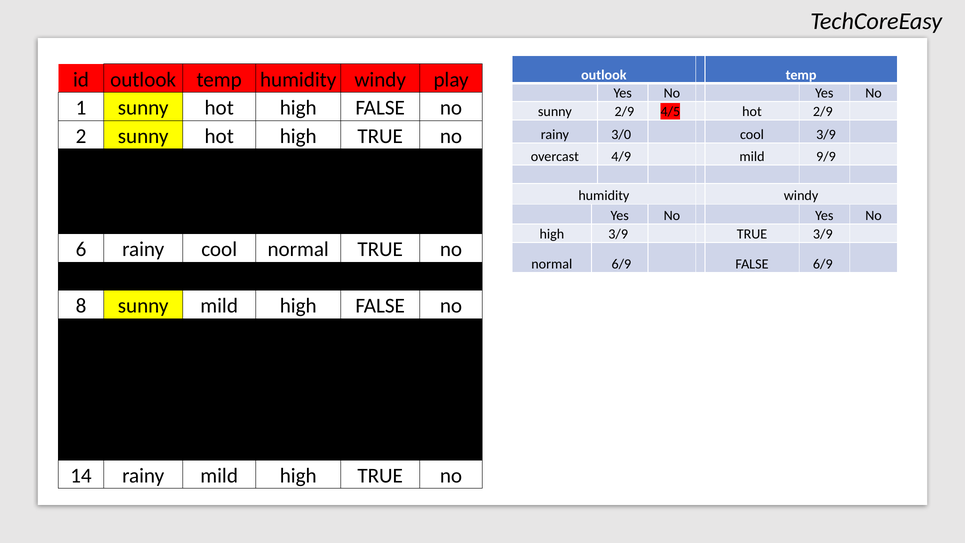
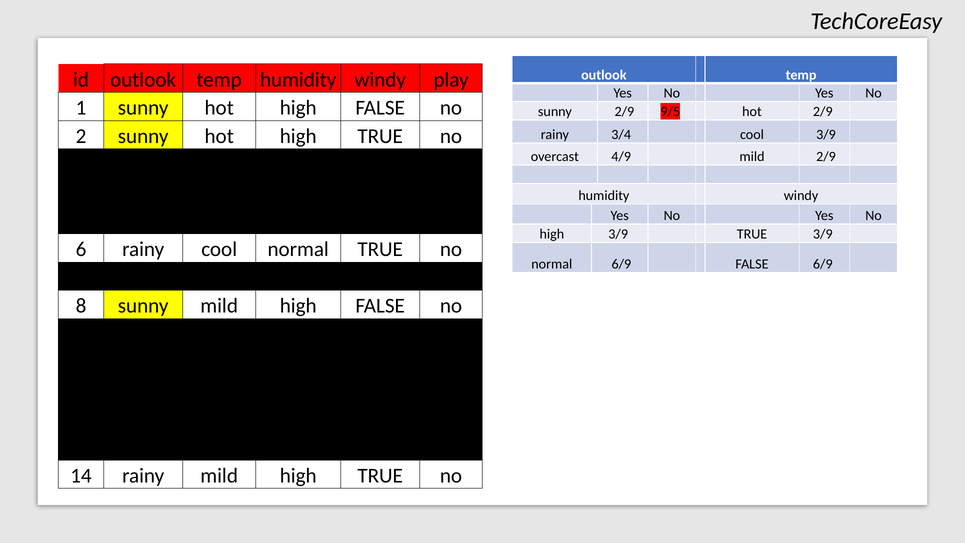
4/5: 4/5 -> 9/5
3/0: 3/0 -> 3/4
mild 9/9: 9/9 -> 2/9
